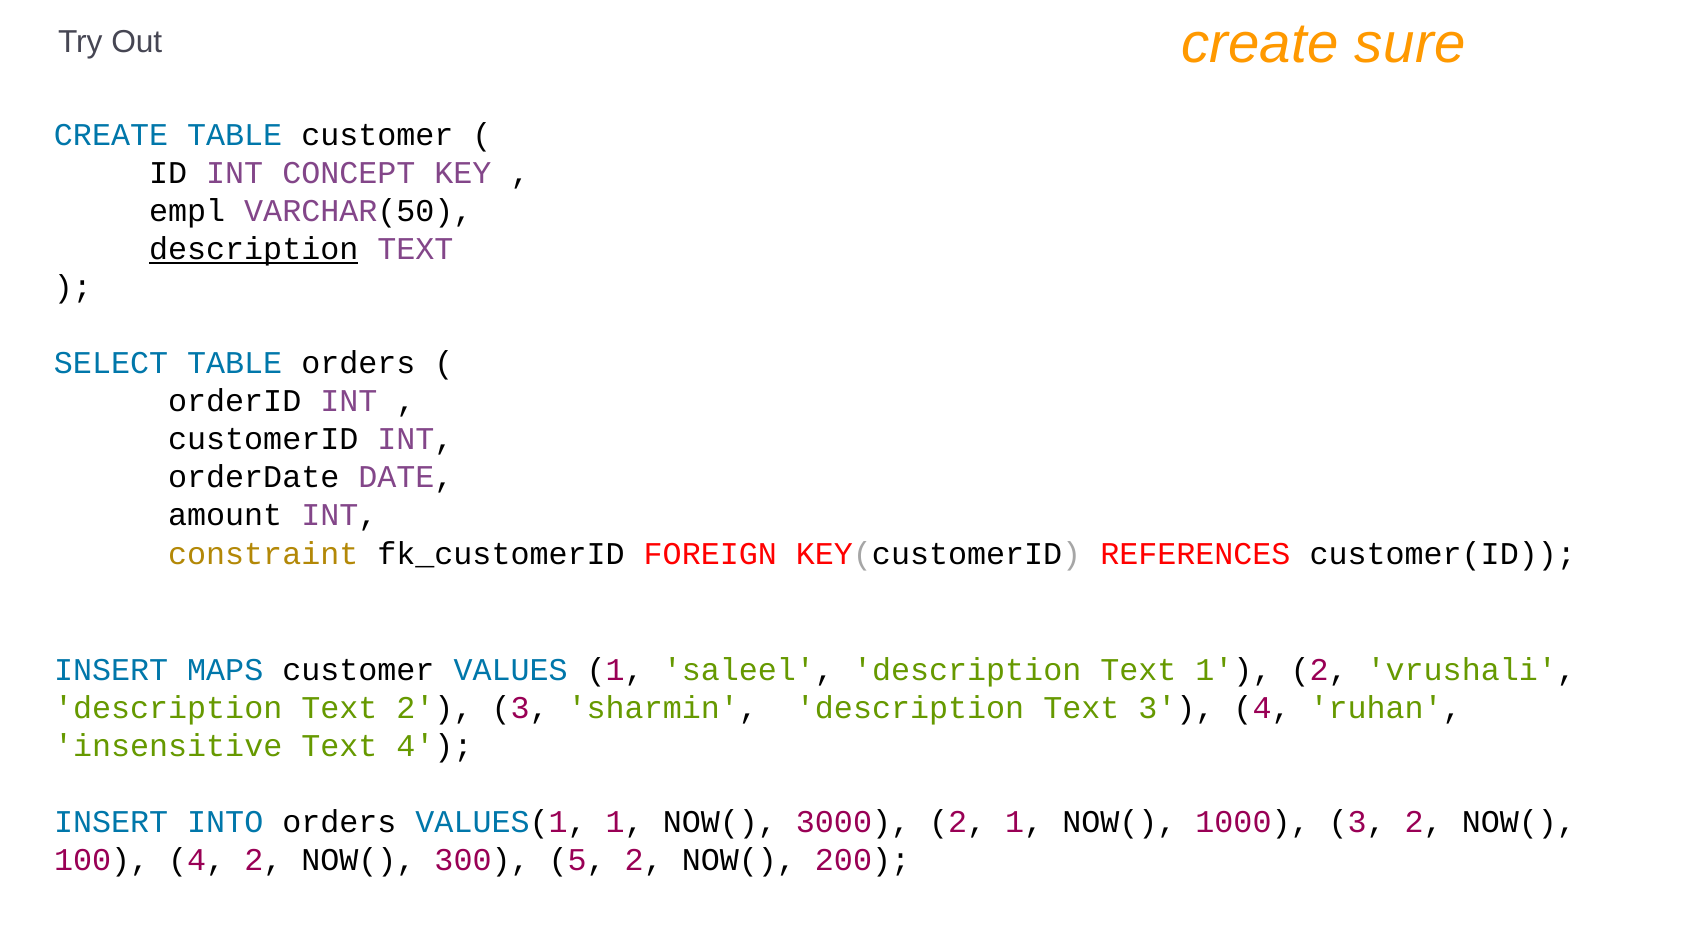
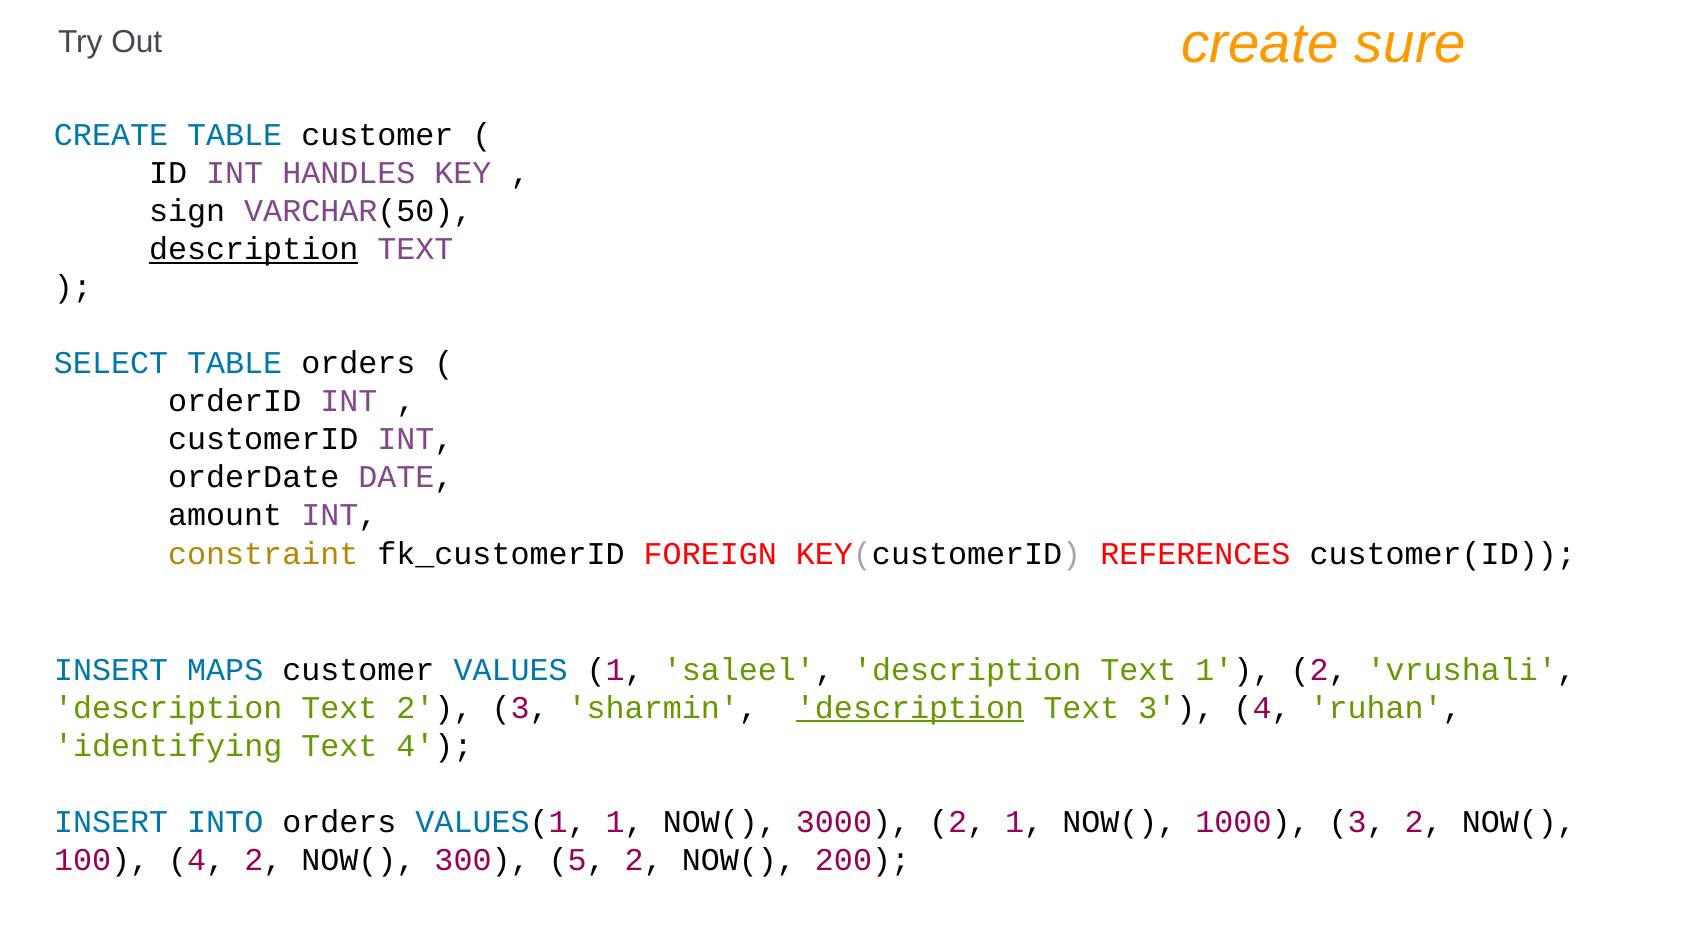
CONCEPT: CONCEPT -> HANDLES
empl: empl -> sign
description at (910, 708) underline: none -> present
insensitive: insensitive -> identifying
